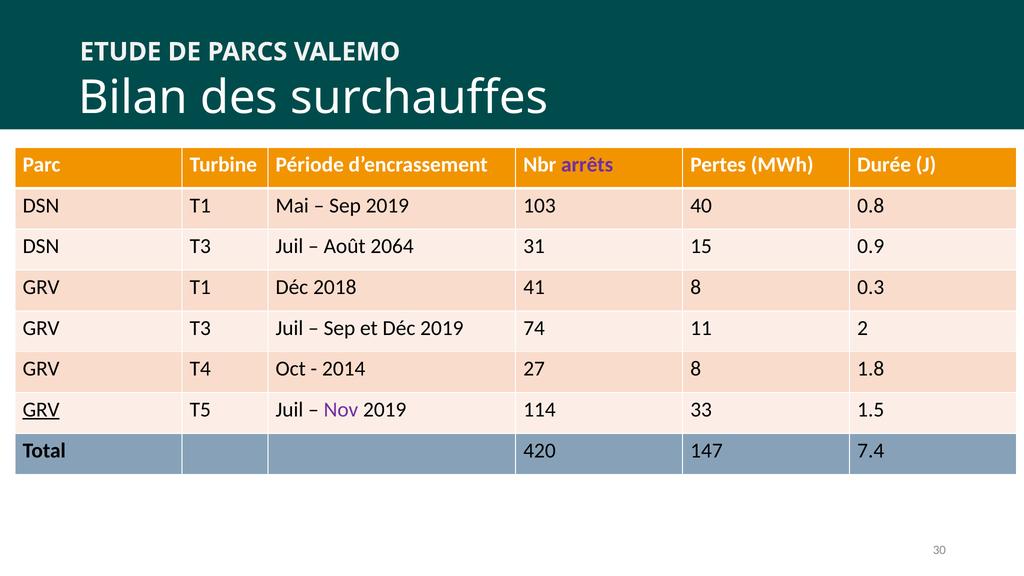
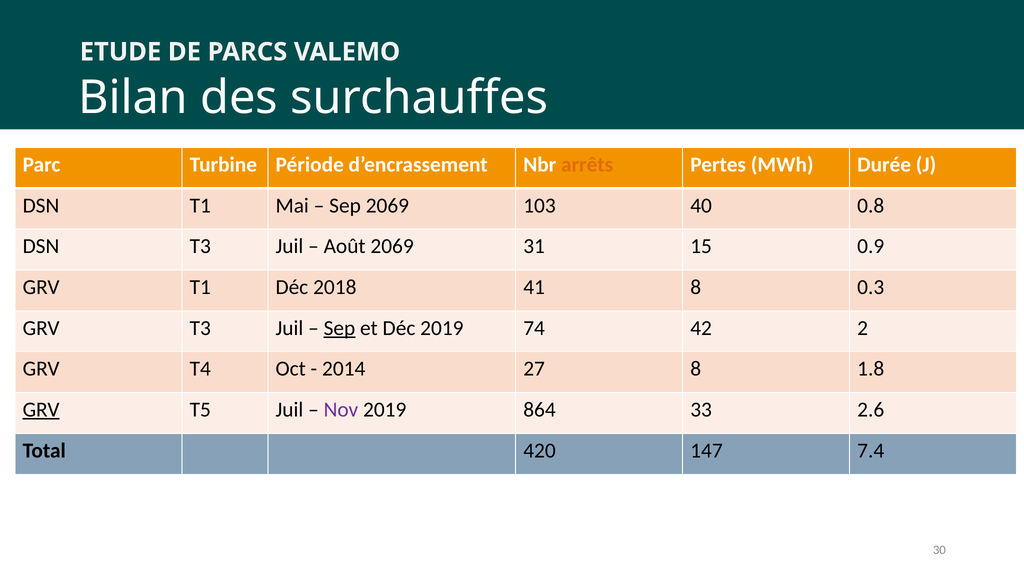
arrêts colour: purple -> orange
Sep 2019: 2019 -> 2069
Août 2064: 2064 -> 2069
Sep at (339, 328) underline: none -> present
11: 11 -> 42
114: 114 -> 864
1.5: 1.5 -> 2.6
